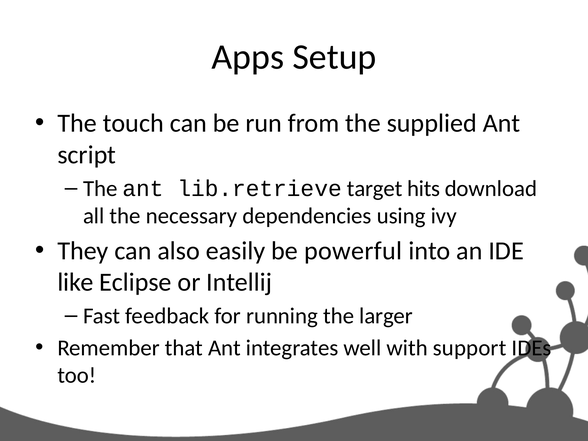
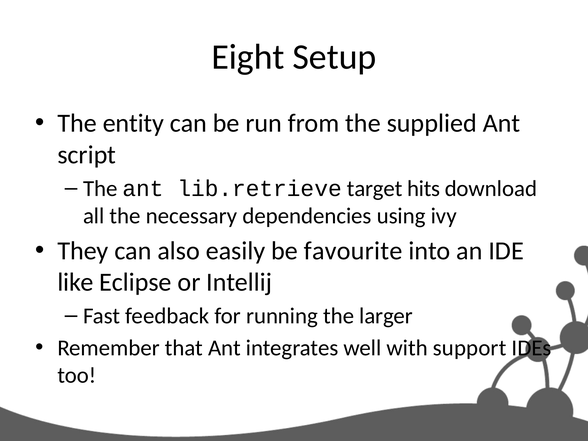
Apps: Apps -> Eight
touch: touch -> entity
powerful: powerful -> favourite
